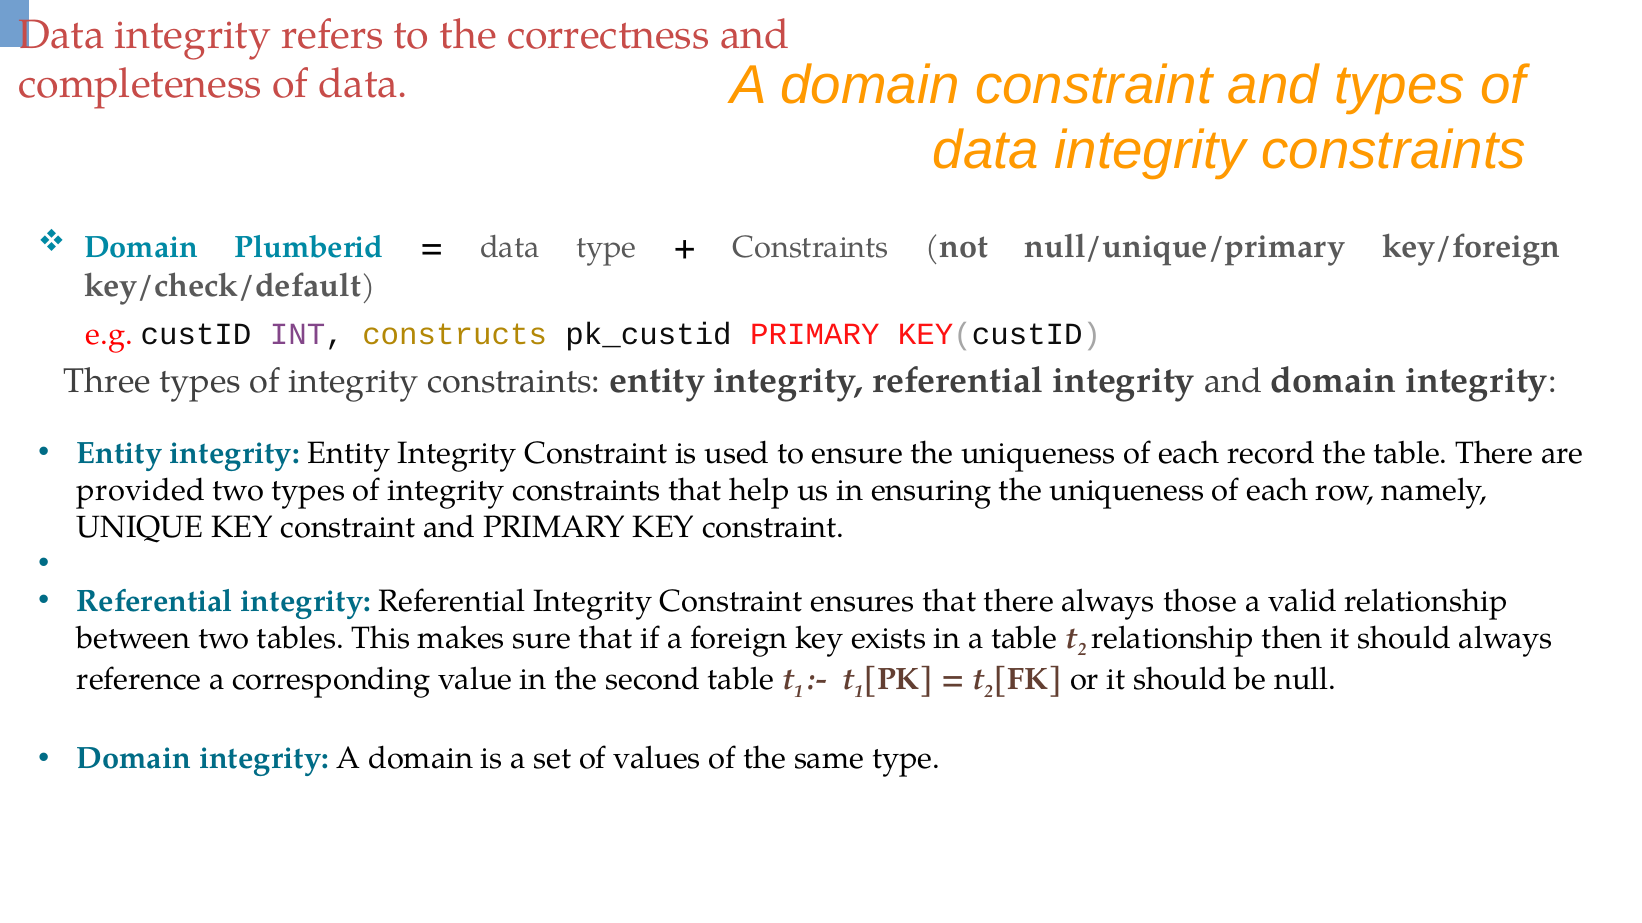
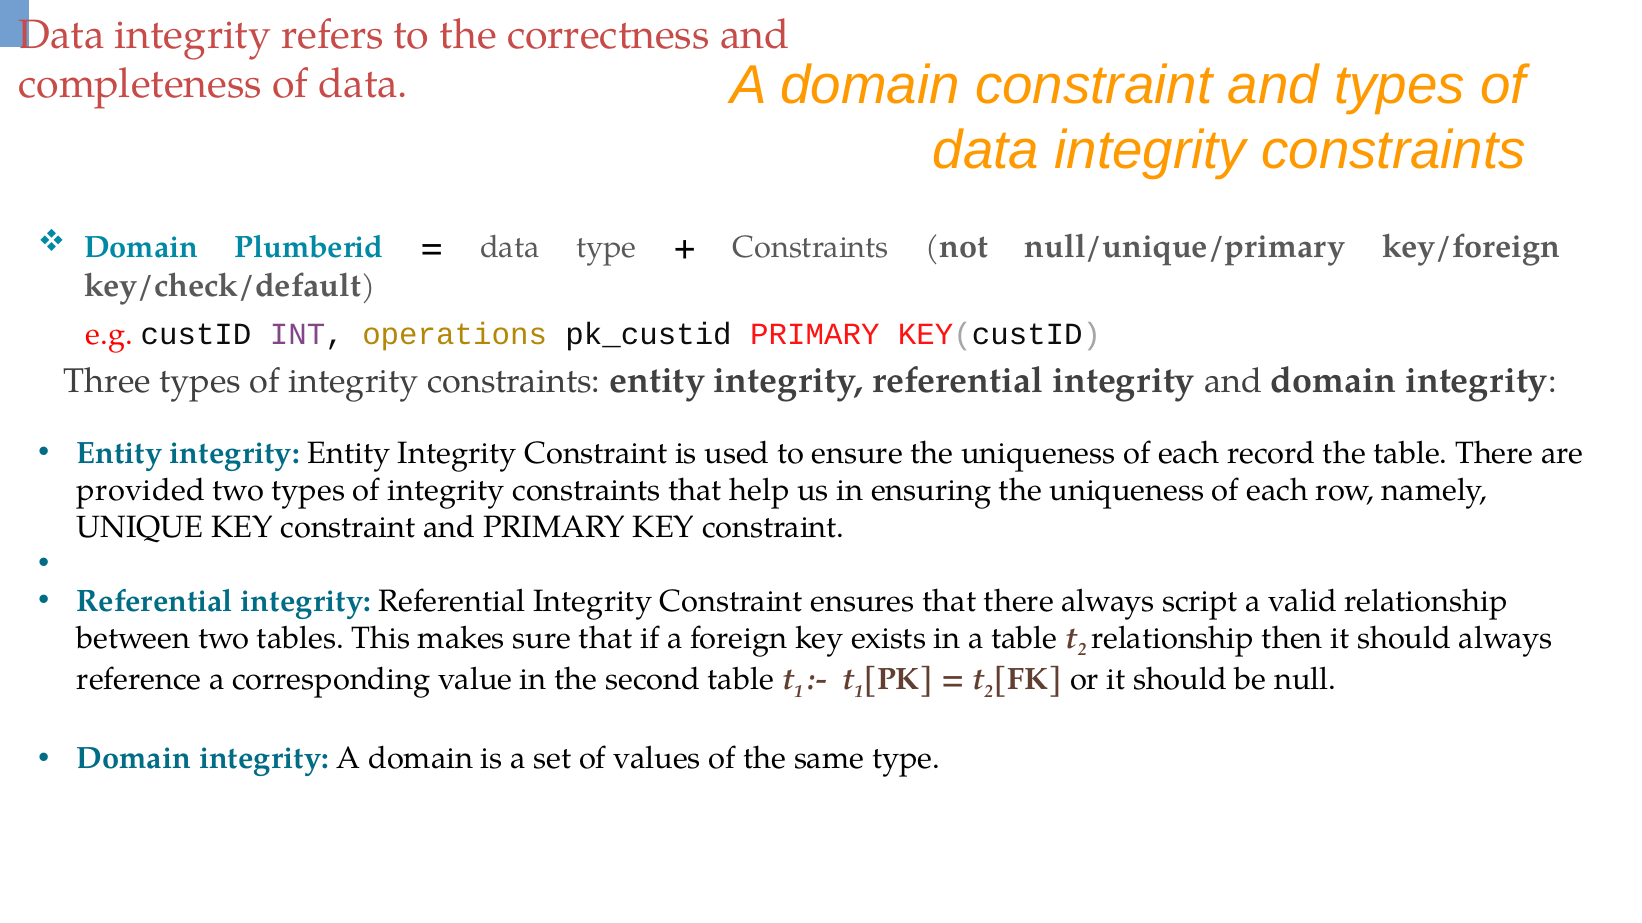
constructs: constructs -> operations
those: those -> script
